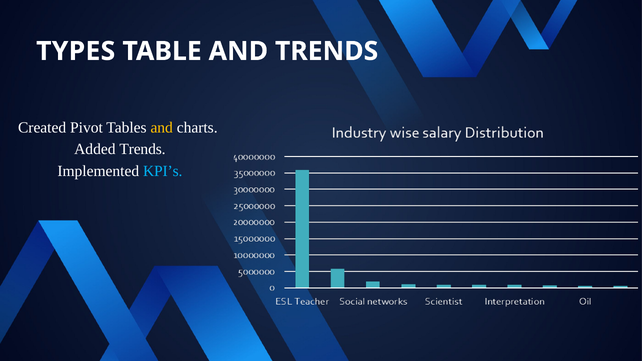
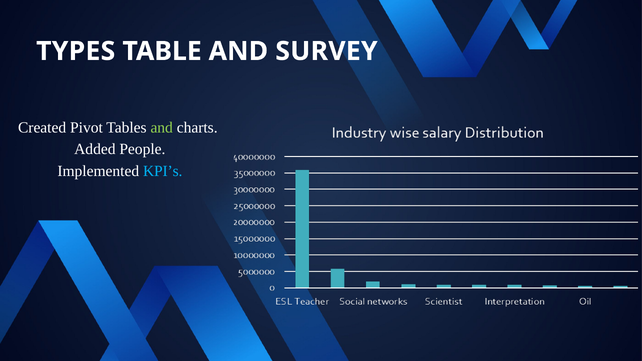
AND TRENDS: TRENDS -> SURVEY
and at (162, 128) colour: yellow -> light green
Added Trends: Trends -> People
